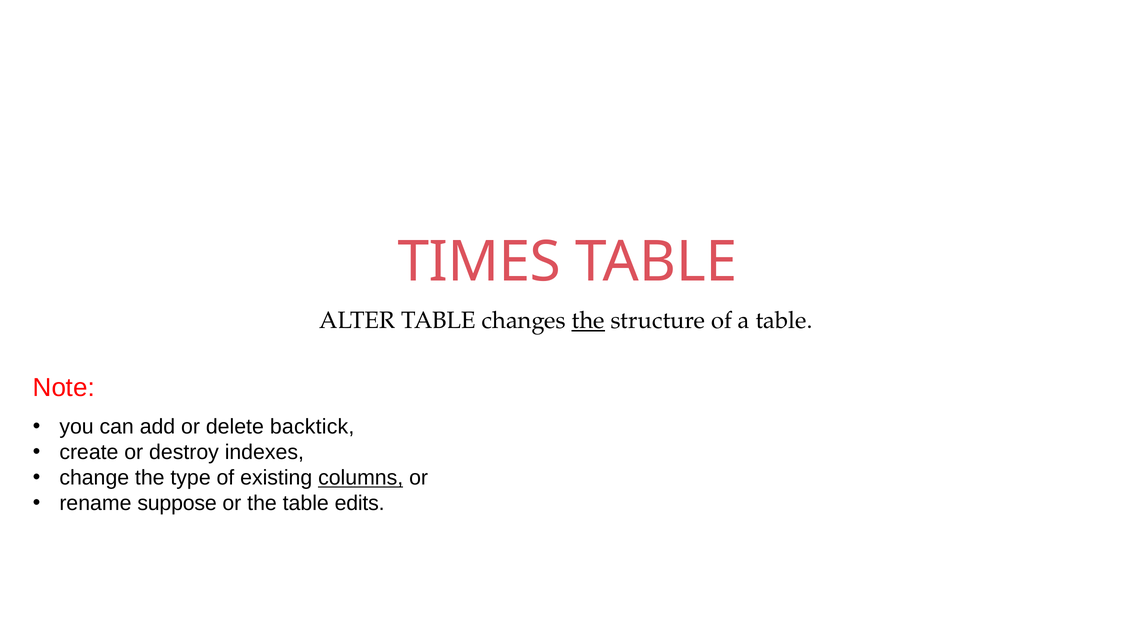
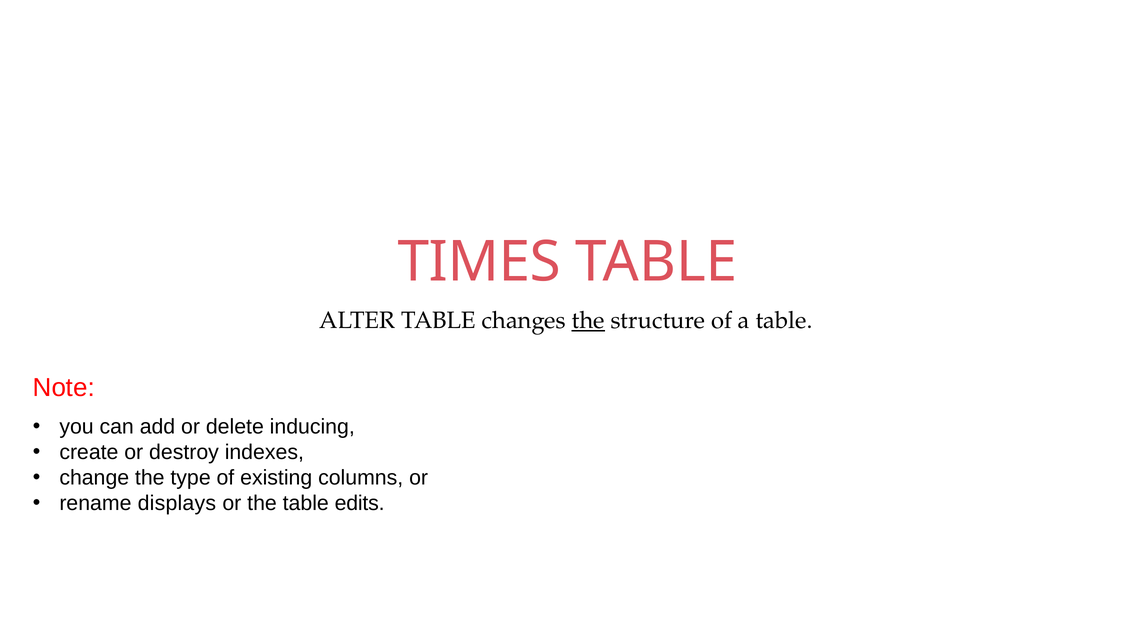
backtick: backtick -> inducing
columns underline: present -> none
suppose: suppose -> displays
